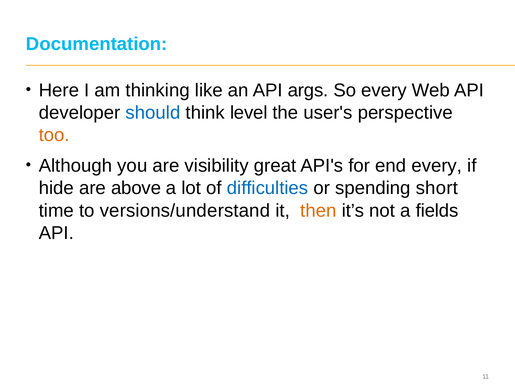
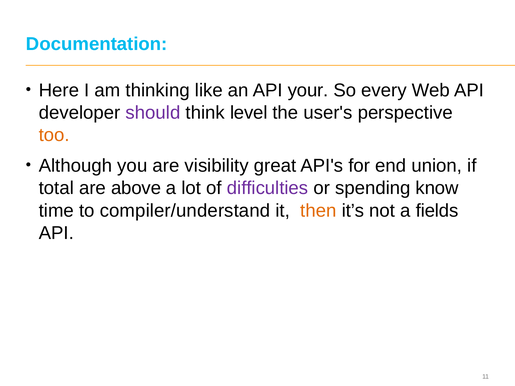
args: args -> your
should colour: blue -> purple
end every: every -> union
hide: hide -> total
difficulties colour: blue -> purple
short: short -> know
versions/understand: versions/understand -> compiler/understand
